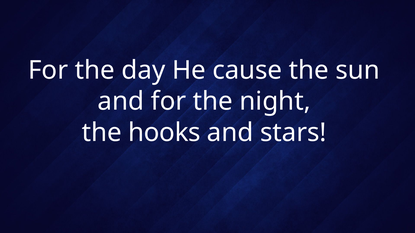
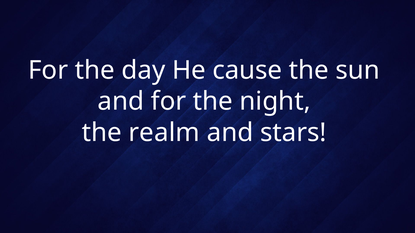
hooks: hooks -> realm
